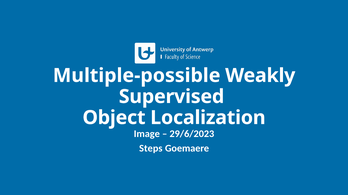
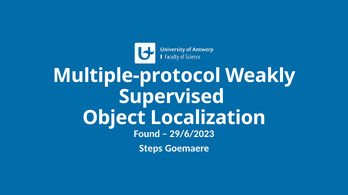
Multiple-possible: Multiple-possible -> Multiple-protocol
Image: Image -> Found
